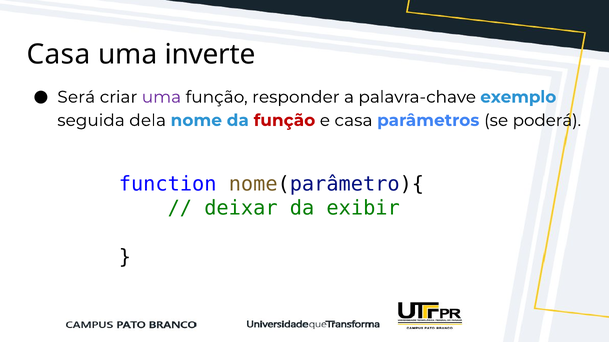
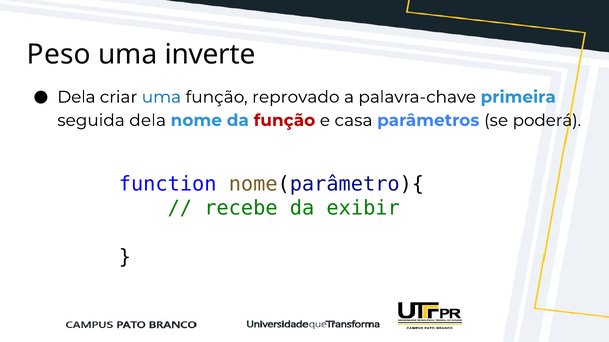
Casa at (59, 55): Casa -> Peso
Será at (76, 97): Será -> Dela
uma at (161, 97) colour: purple -> blue
responder: responder -> reprovado
exemplo: exemplo -> primeira
deixar: deixar -> recebe
